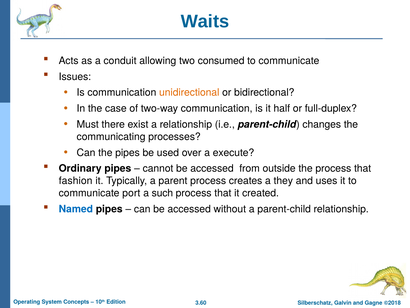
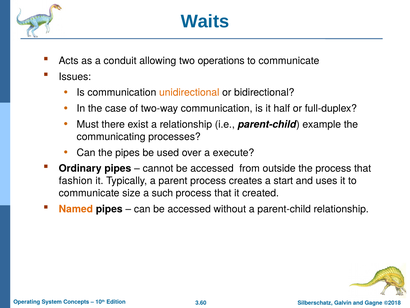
consumed: consumed -> operations
changes: changes -> example
they: they -> start
port: port -> size
Named colour: blue -> orange
